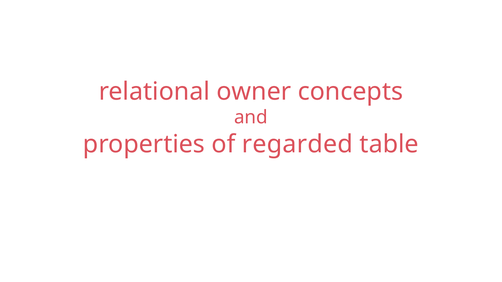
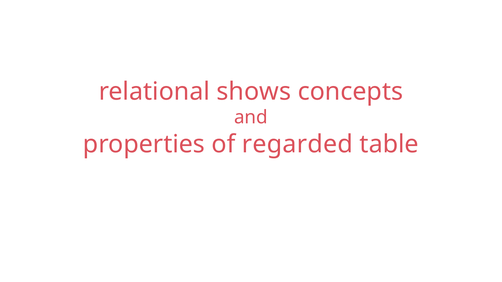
owner: owner -> shows
